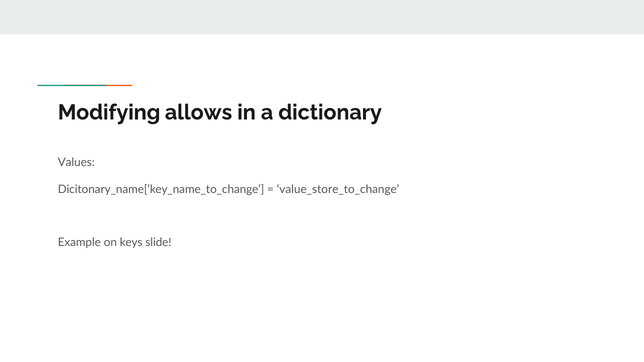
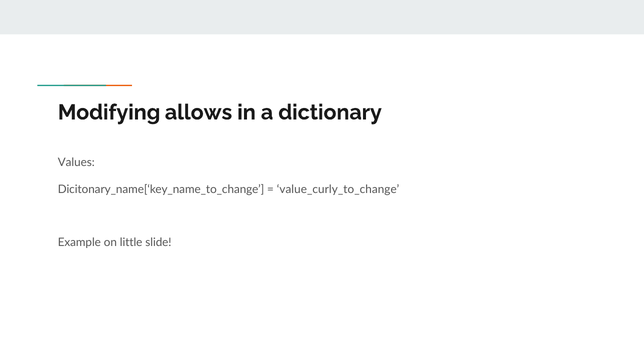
value_store_to_change: value_store_to_change -> value_curly_to_change
keys: keys -> little
